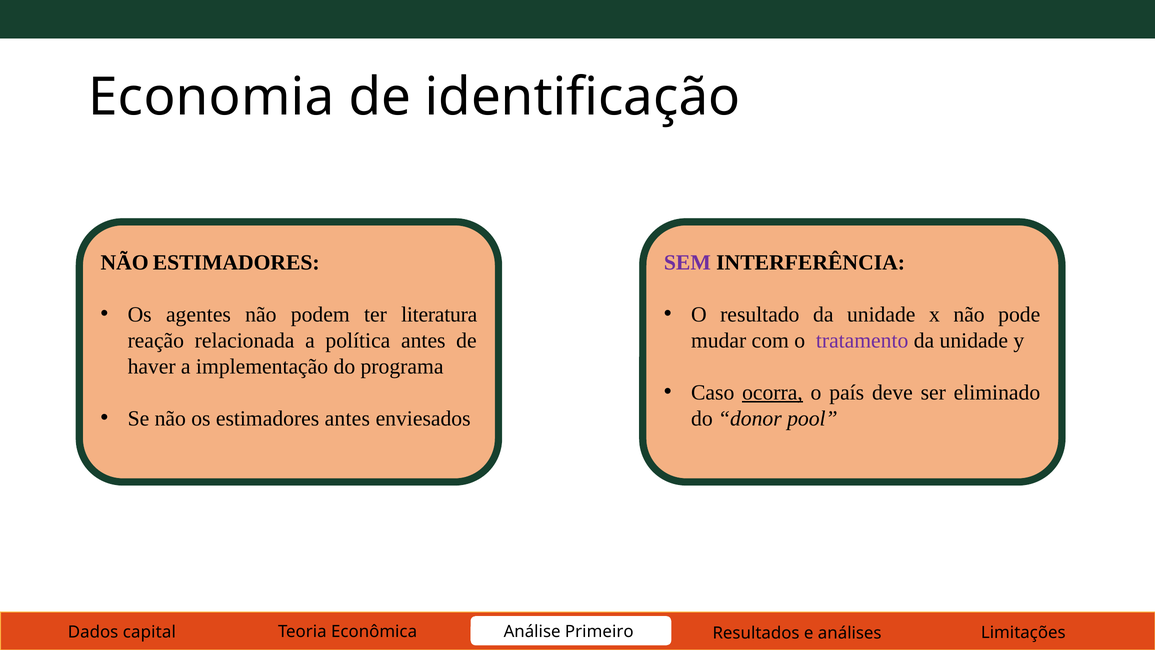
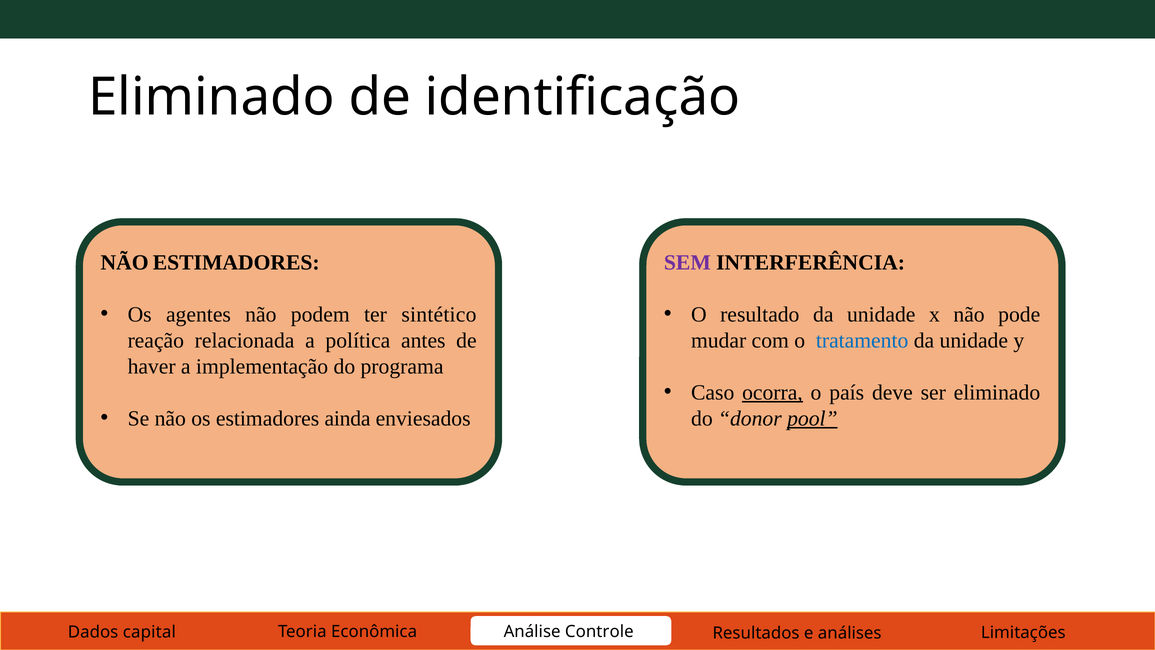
Economia at (211, 97): Economia -> Eliminado
literatura: literatura -> sintético
tratamento colour: purple -> blue
estimadores antes: antes -> ainda
pool underline: none -> present
Primeiro: Primeiro -> Controle
